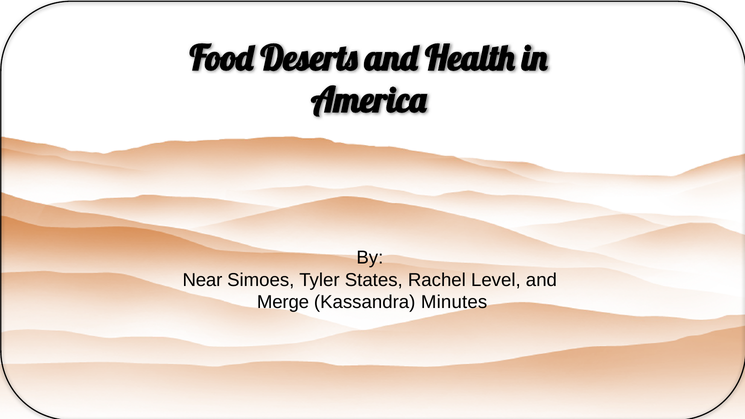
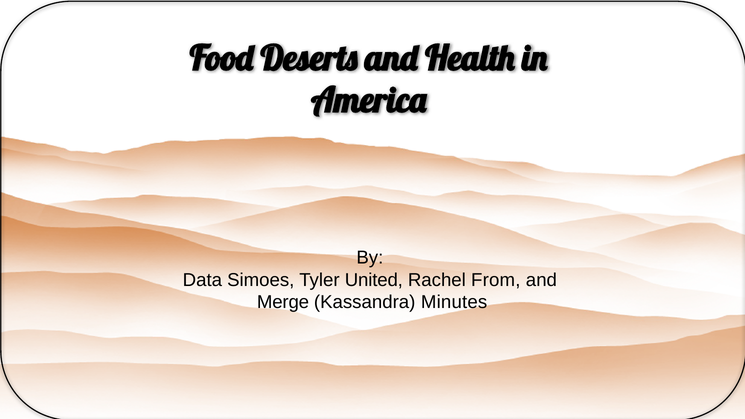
Near: Near -> Data
States: States -> United
Level: Level -> From
